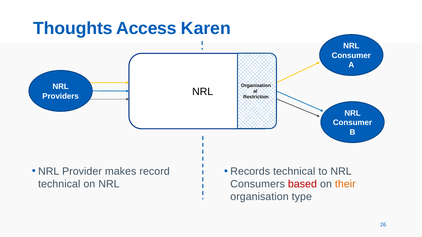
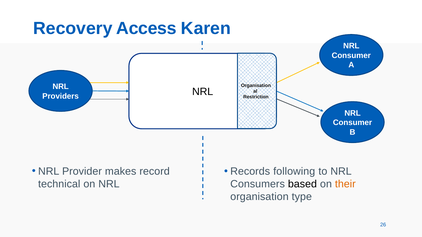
Thoughts: Thoughts -> Recovery
Records technical: technical -> following
based colour: red -> black
